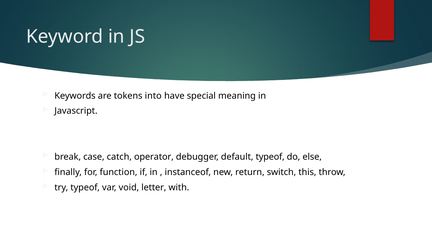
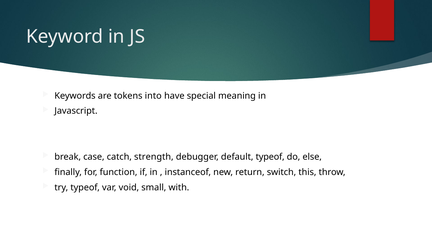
operator: operator -> strength
letter: letter -> small
